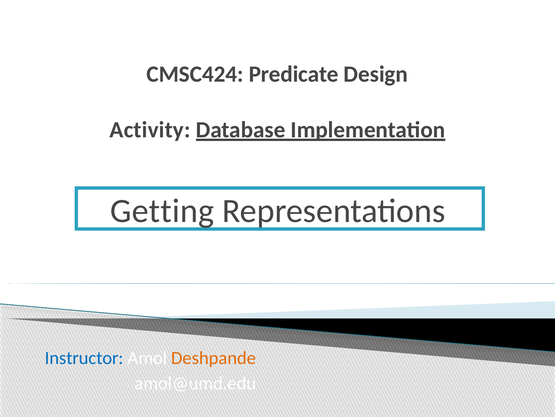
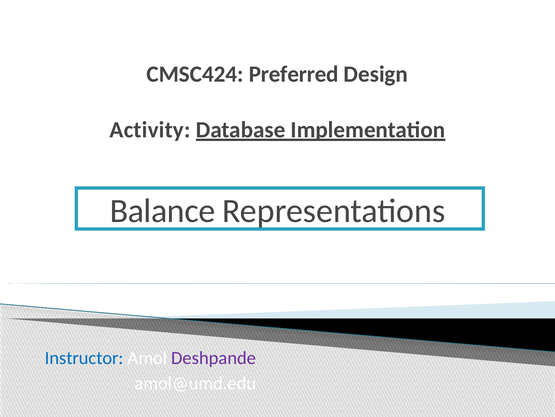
Predicate: Predicate -> Preferred
Getting: Getting -> Balance
Deshpande colour: orange -> purple
